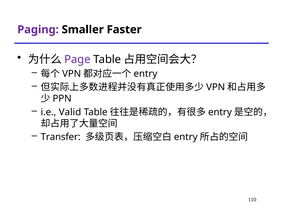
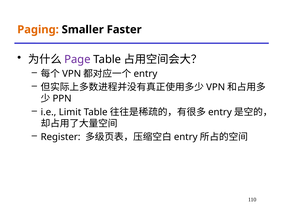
Paging colour: purple -> orange
Valid: Valid -> Limit
Transfer: Transfer -> Register
